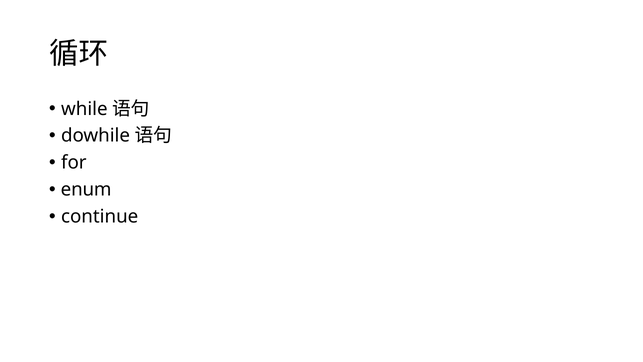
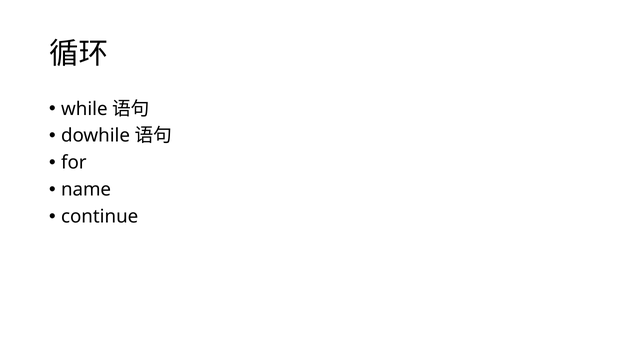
enum: enum -> name
